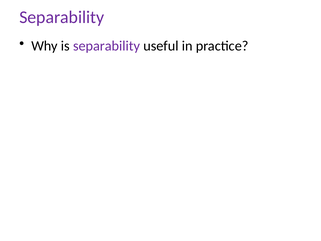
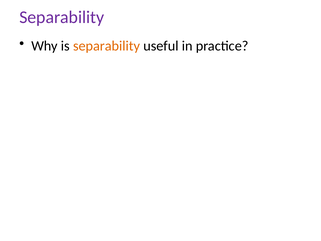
separability at (107, 46) colour: purple -> orange
